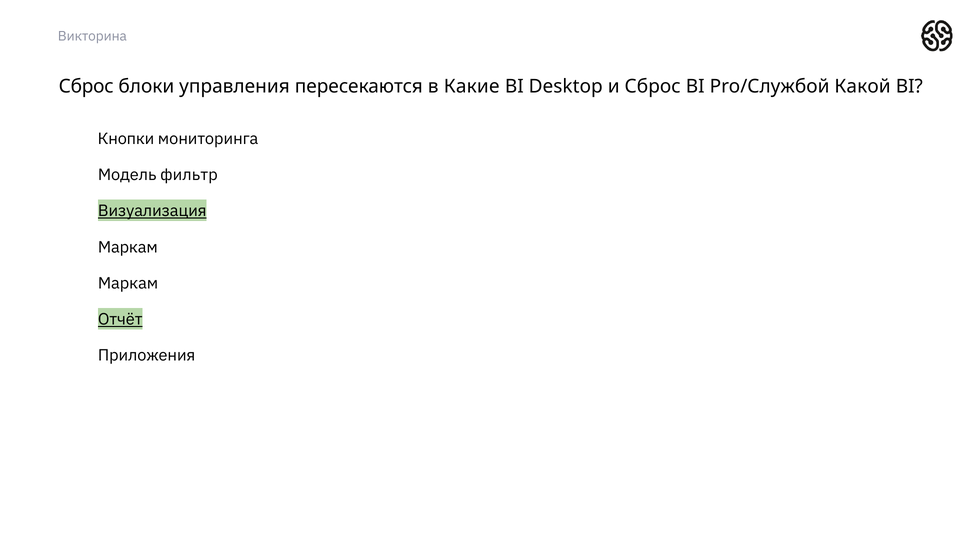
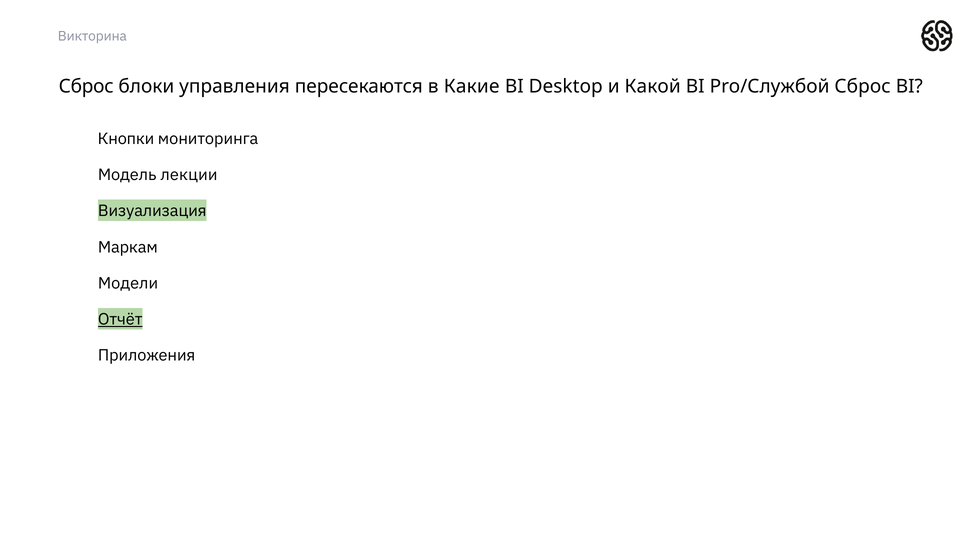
и Сброс: Сброс -> Какой
Pro/Службой Какой: Какой -> Сброс
фильтр: фильтр -> лекции
Визуализация underline: present -> none
Маркам at (128, 283): Маркам -> Модели
